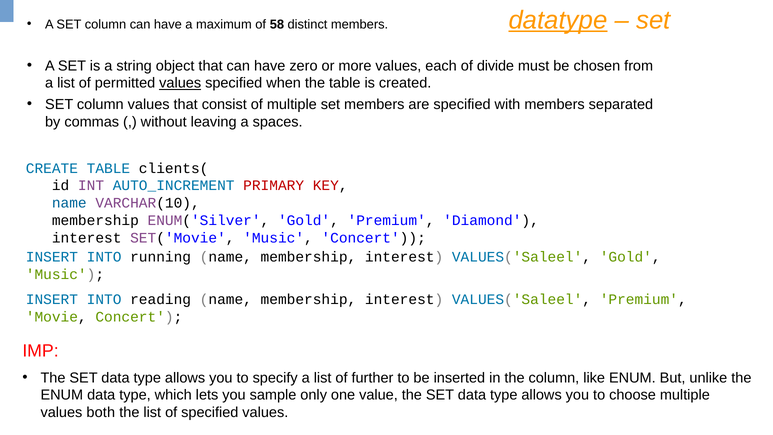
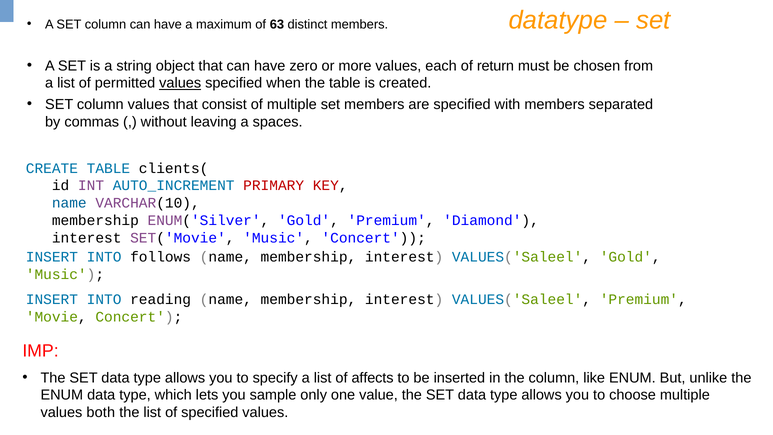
datatype underline: present -> none
58: 58 -> 63
divide: divide -> return
running: running -> follows
further: further -> affects
